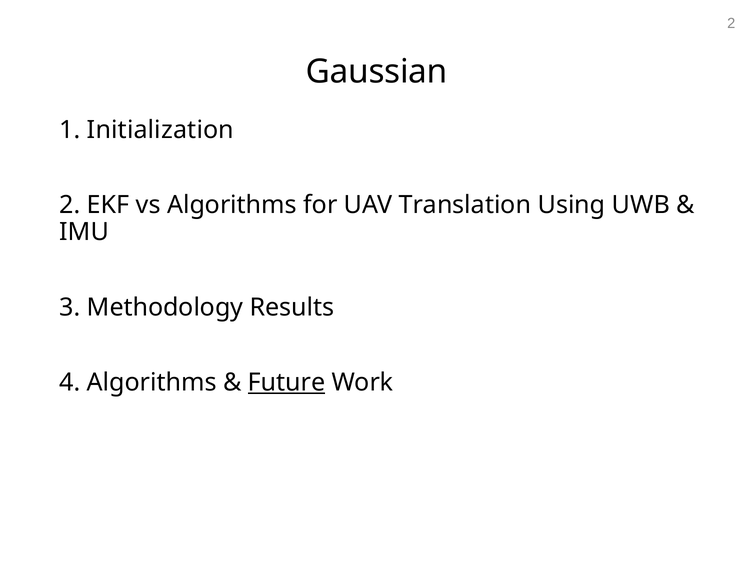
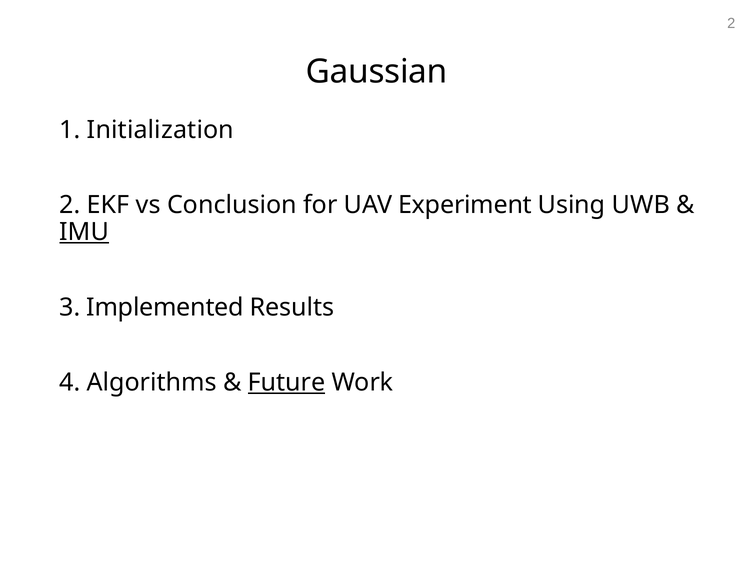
vs Algorithms: Algorithms -> Conclusion
Translation: Translation -> Experiment
IMU underline: none -> present
Methodology: Methodology -> Implemented
